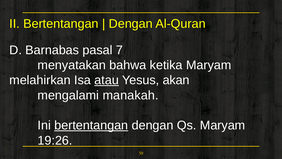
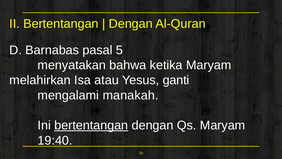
7: 7 -> 5
atau underline: present -> none
akan: akan -> ganti
19:26: 19:26 -> 19:40
